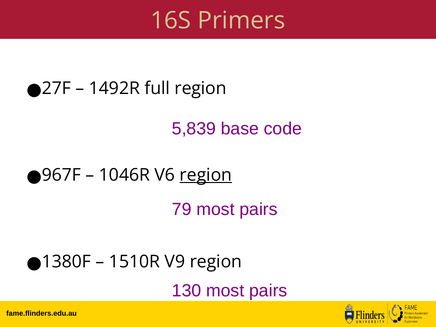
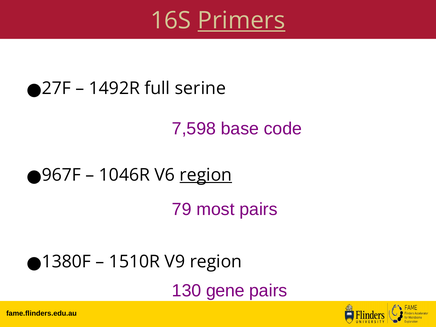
Primers underline: none -> present
full region: region -> serine
5,839: 5,839 -> 7,598
130 most: most -> gene
